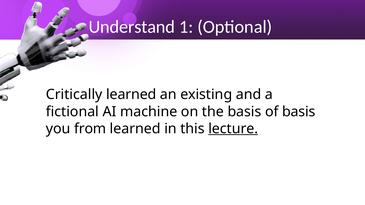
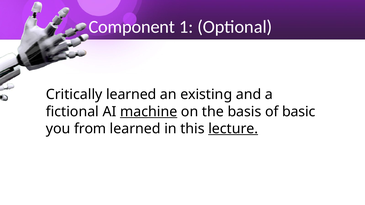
Understand: Understand -> Component
machine underline: none -> present
of basis: basis -> basic
